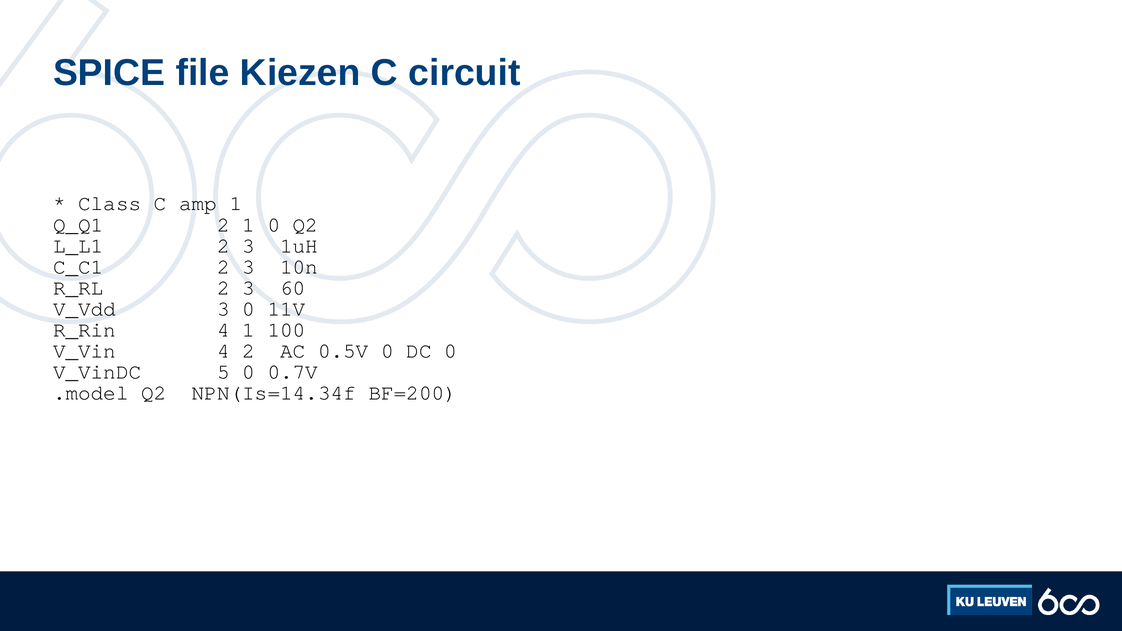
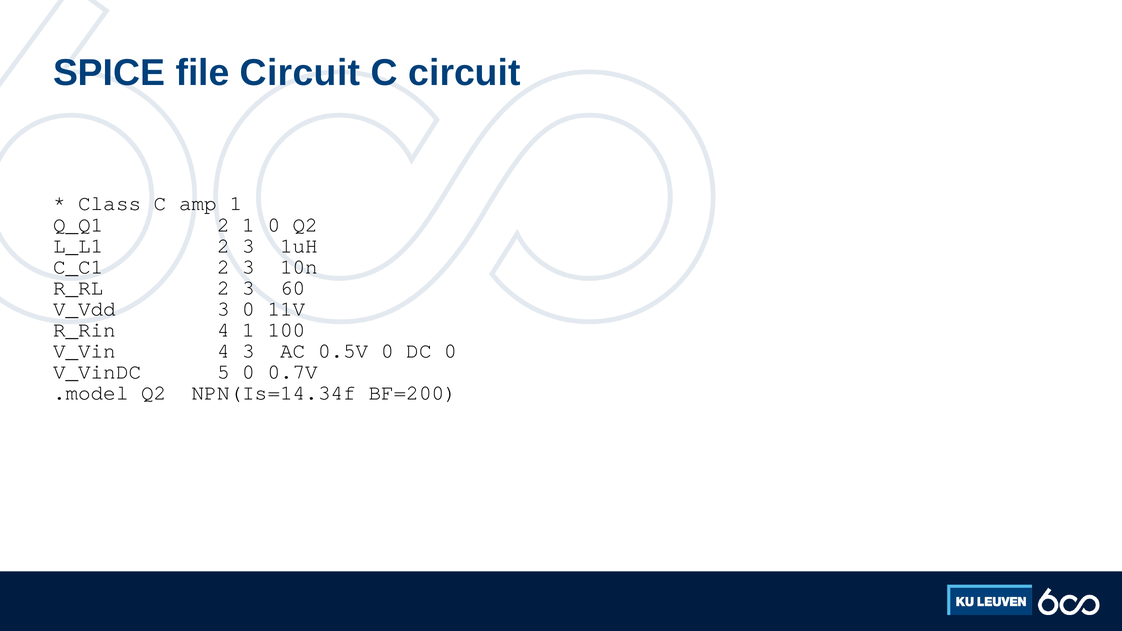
file Kiezen: Kiezen -> Circuit
4 2: 2 -> 3
